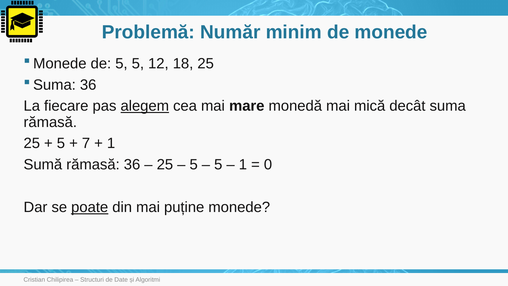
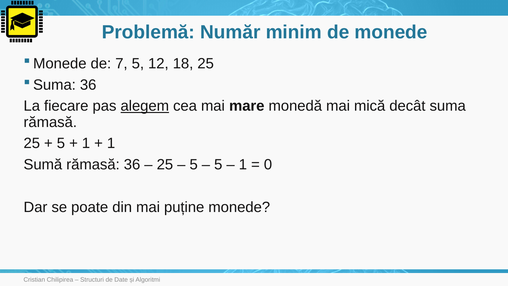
de 5: 5 -> 7
7 at (86, 143): 7 -> 1
poate underline: present -> none
